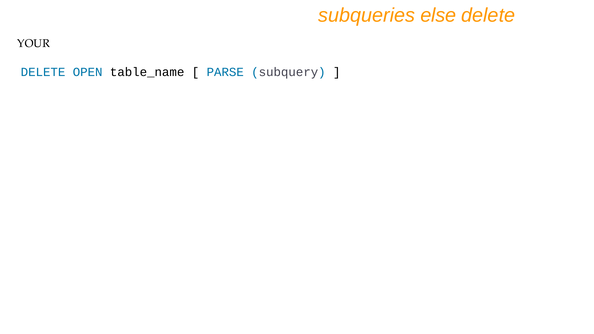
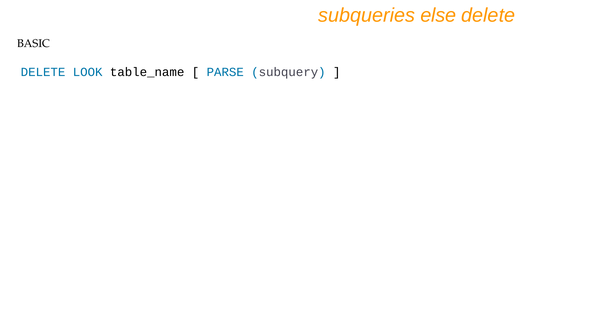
YOUR: YOUR -> BASIC
OPEN: OPEN -> LOOK
